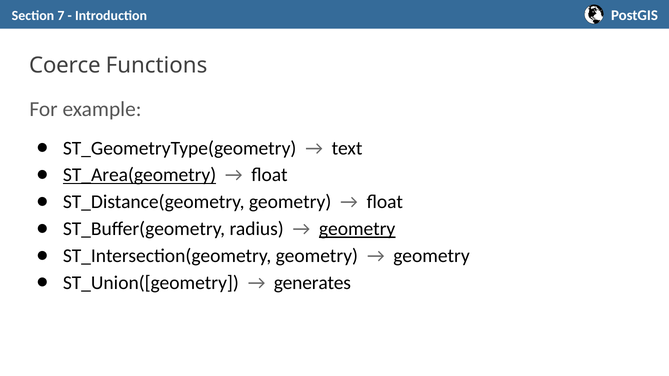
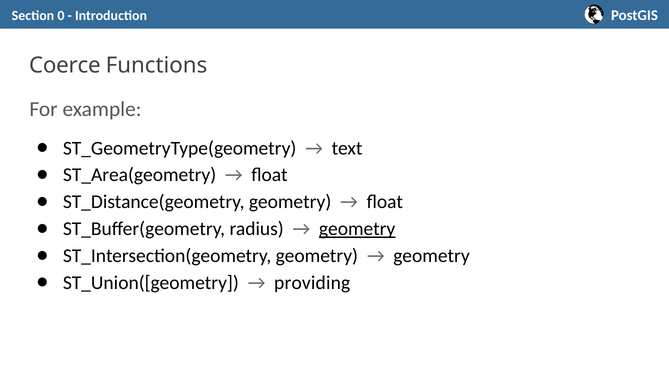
7: 7 -> 0
ST_Area(geometry underline: present -> none
generates: generates -> providing
